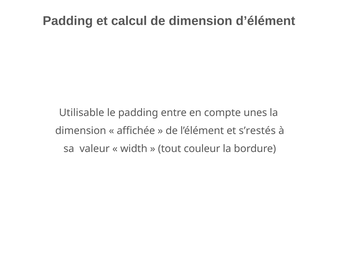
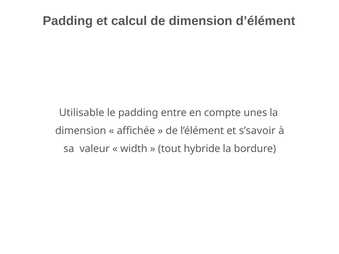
s’restés: s’restés -> s’savoir
couleur: couleur -> hybride
